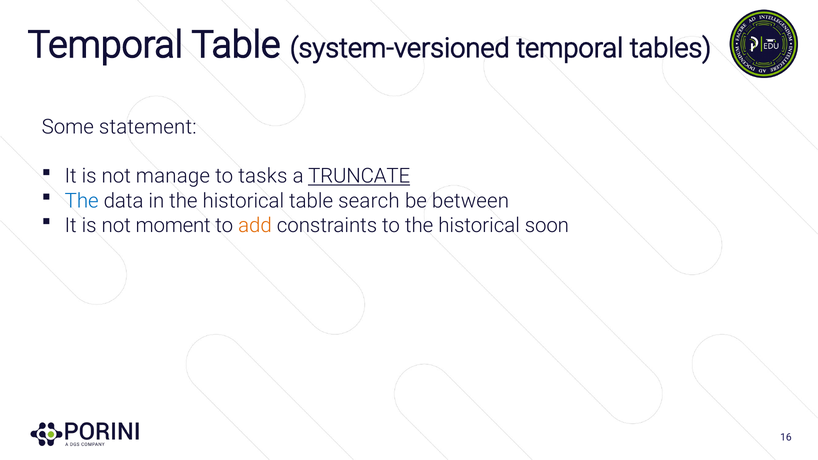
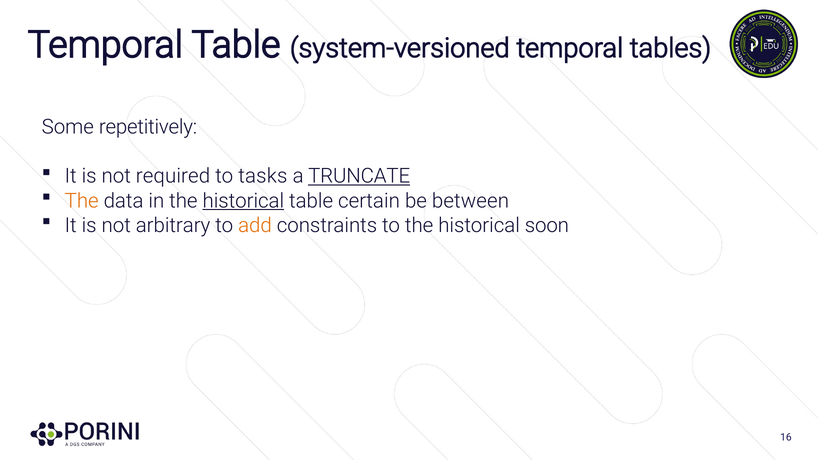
statement: statement -> repetitively
manage: manage -> required
The at (82, 201) colour: blue -> orange
historical at (243, 201) underline: none -> present
search: search -> certain
moment: moment -> arbitrary
